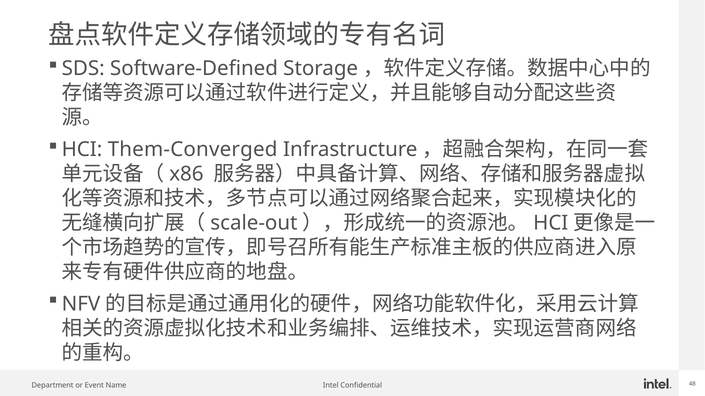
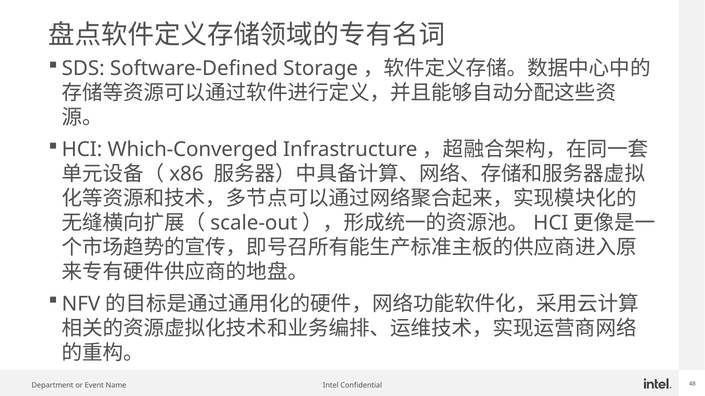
Them-Converged: Them-Converged -> Which-Converged
